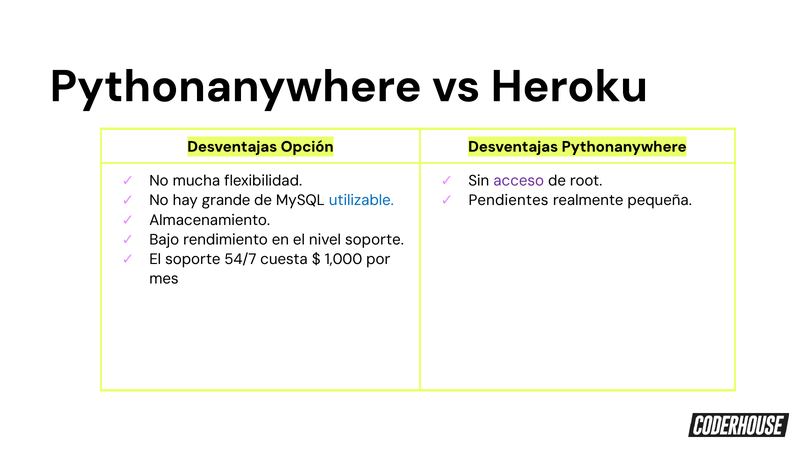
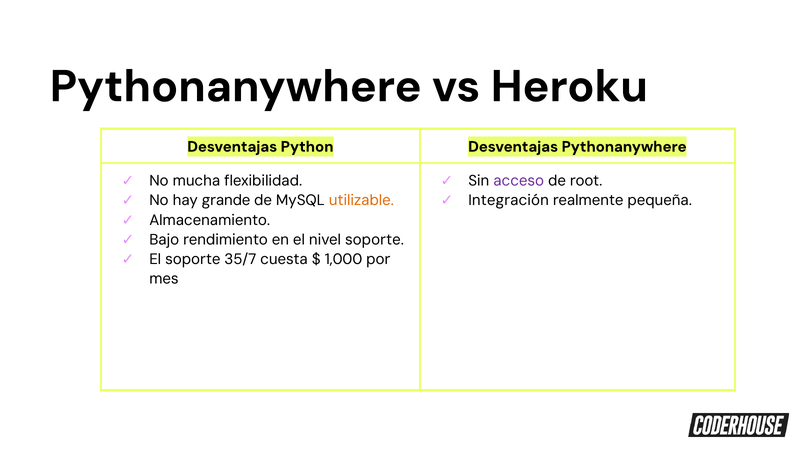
Opción: Opción -> Python
utilizable colour: blue -> orange
Pendientes: Pendientes -> Integración
54/7: 54/7 -> 35/7
